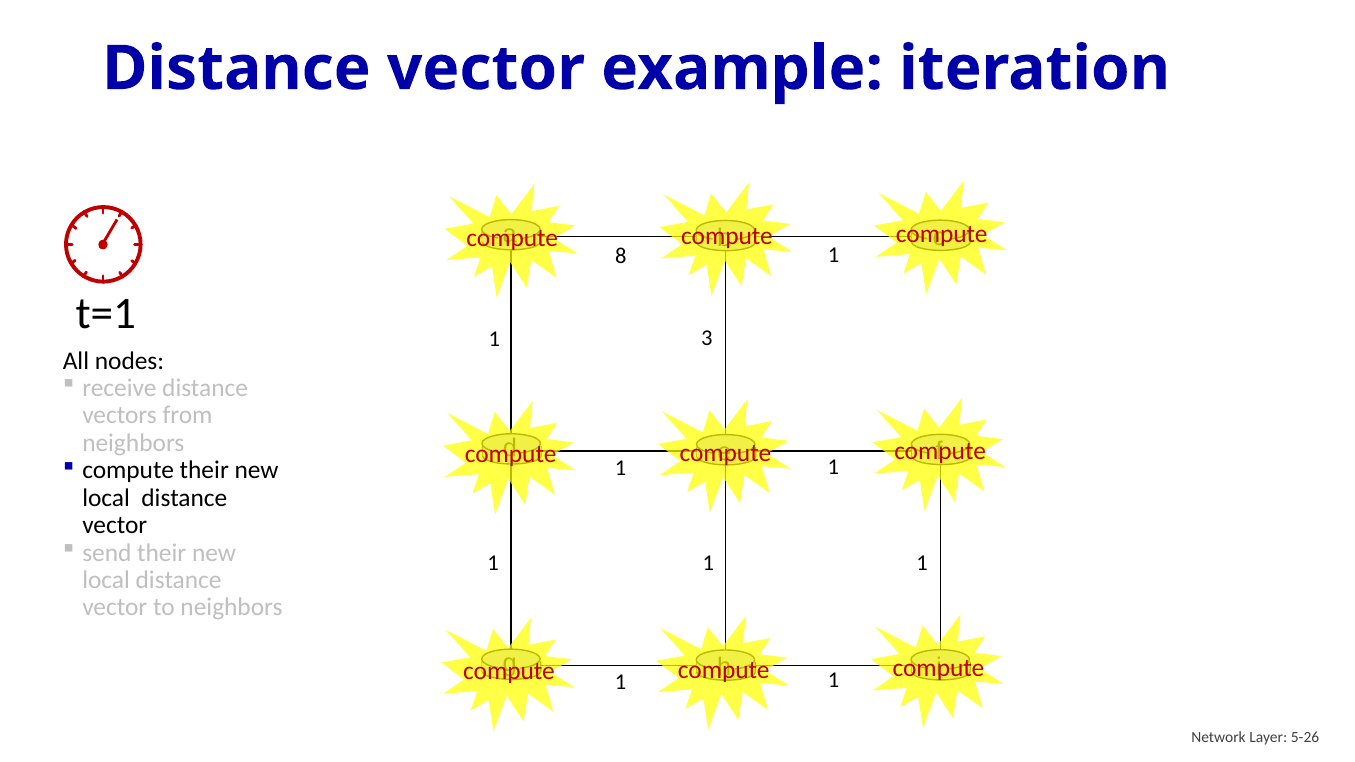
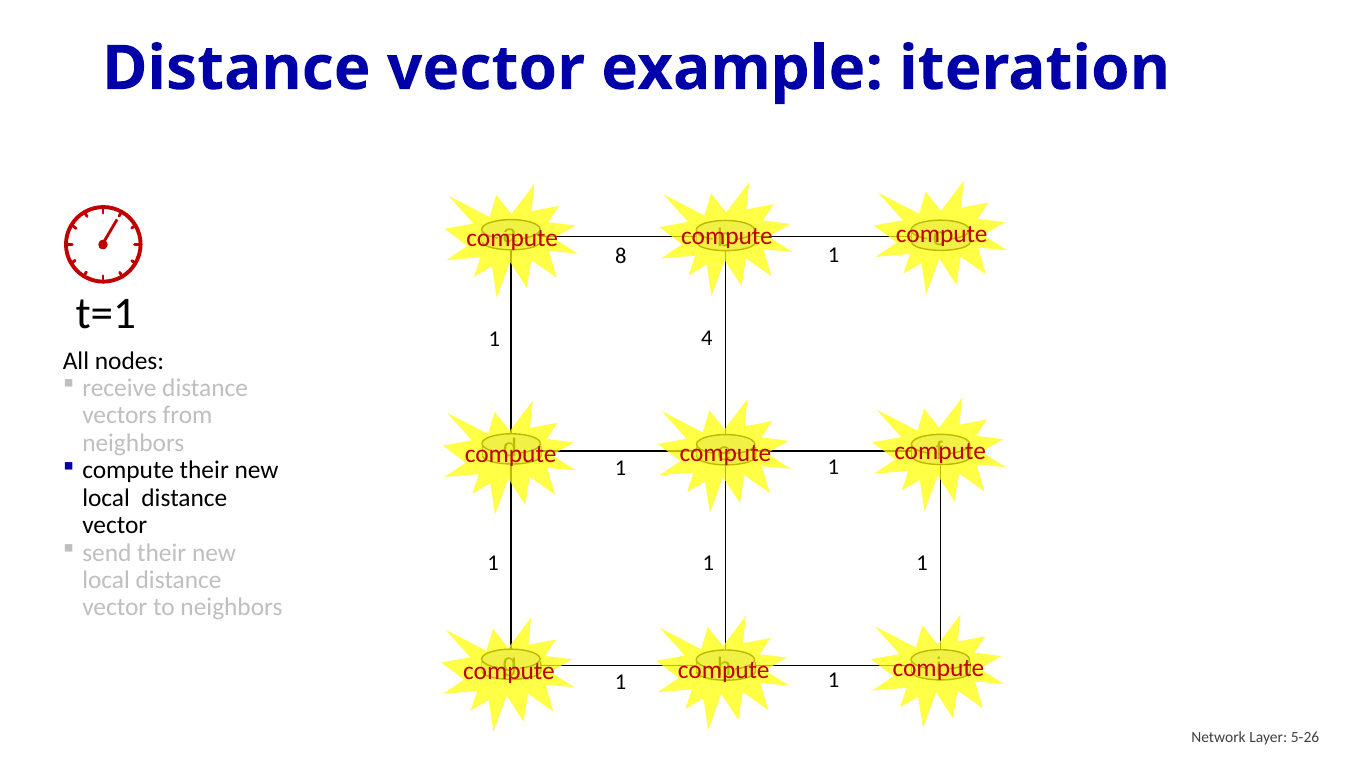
3: 3 -> 4
